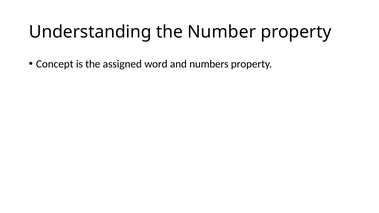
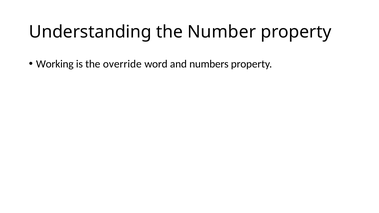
Concept: Concept -> Working
assigned: assigned -> override
